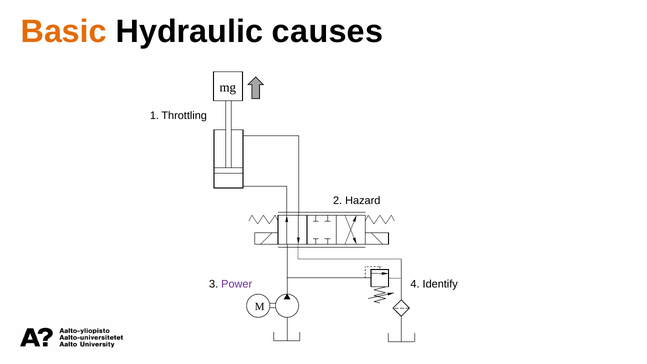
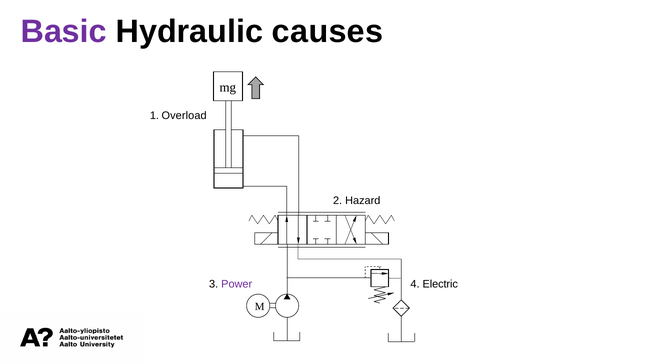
Basic colour: orange -> purple
Throttling: Throttling -> Overload
Identify: Identify -> Electric
